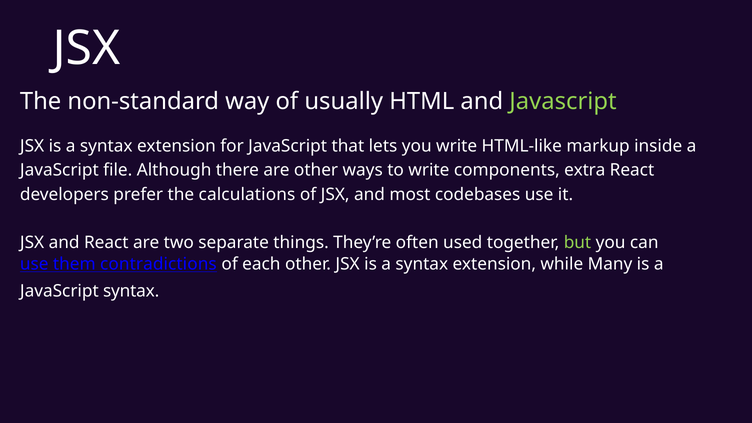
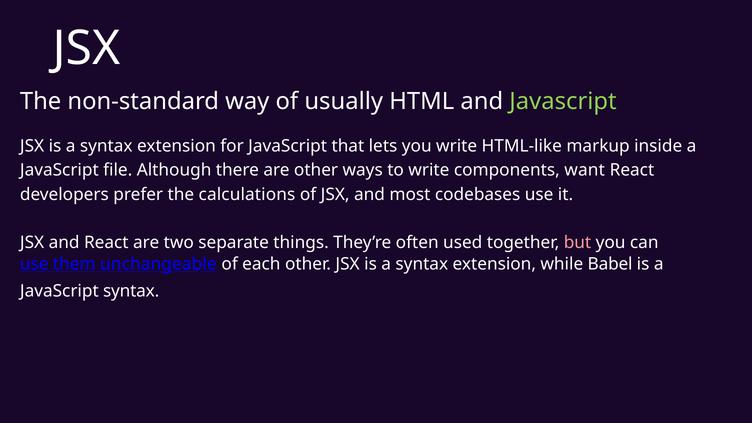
extra: extra -> want
but colour: light green -> pink
contradictions: contradictions -> unchangeable
Many: Many -> Babel
